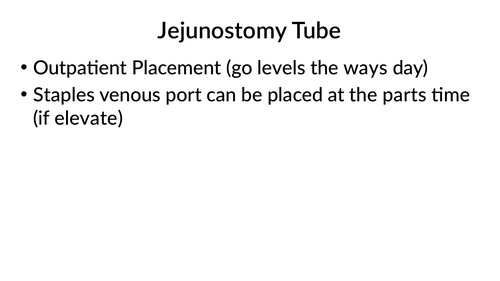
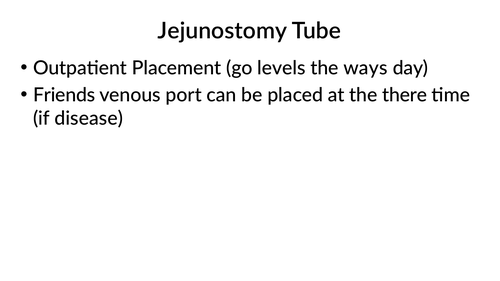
Staples: Staples -> Friends
parts: parts -> there
elevate: elevate -> disease
